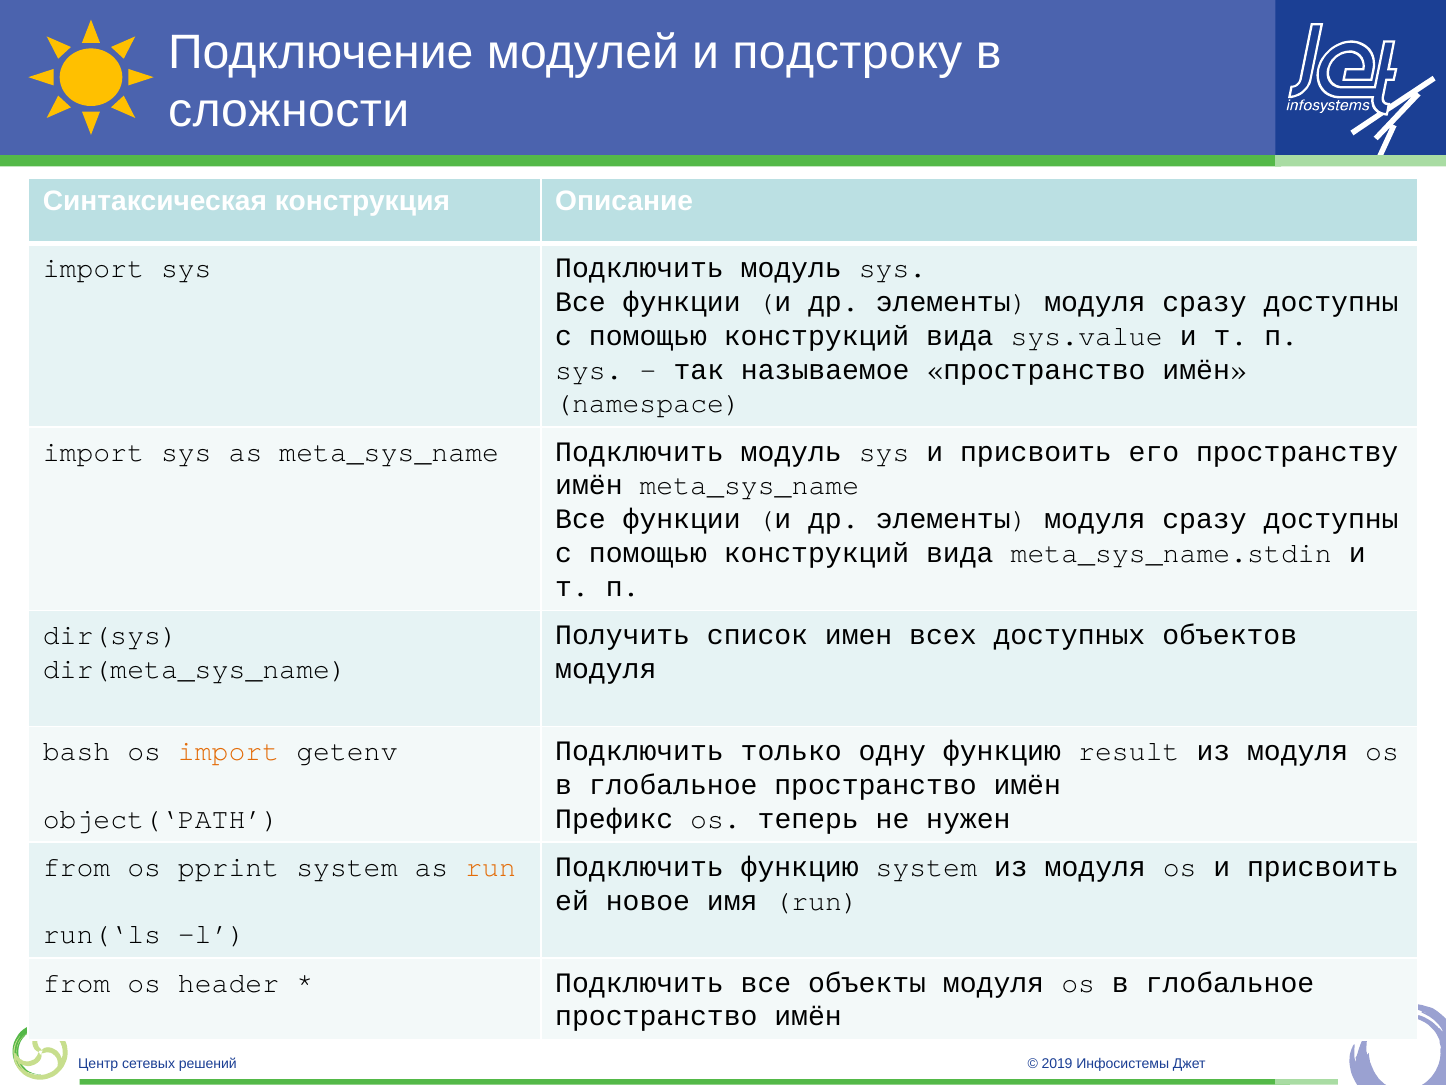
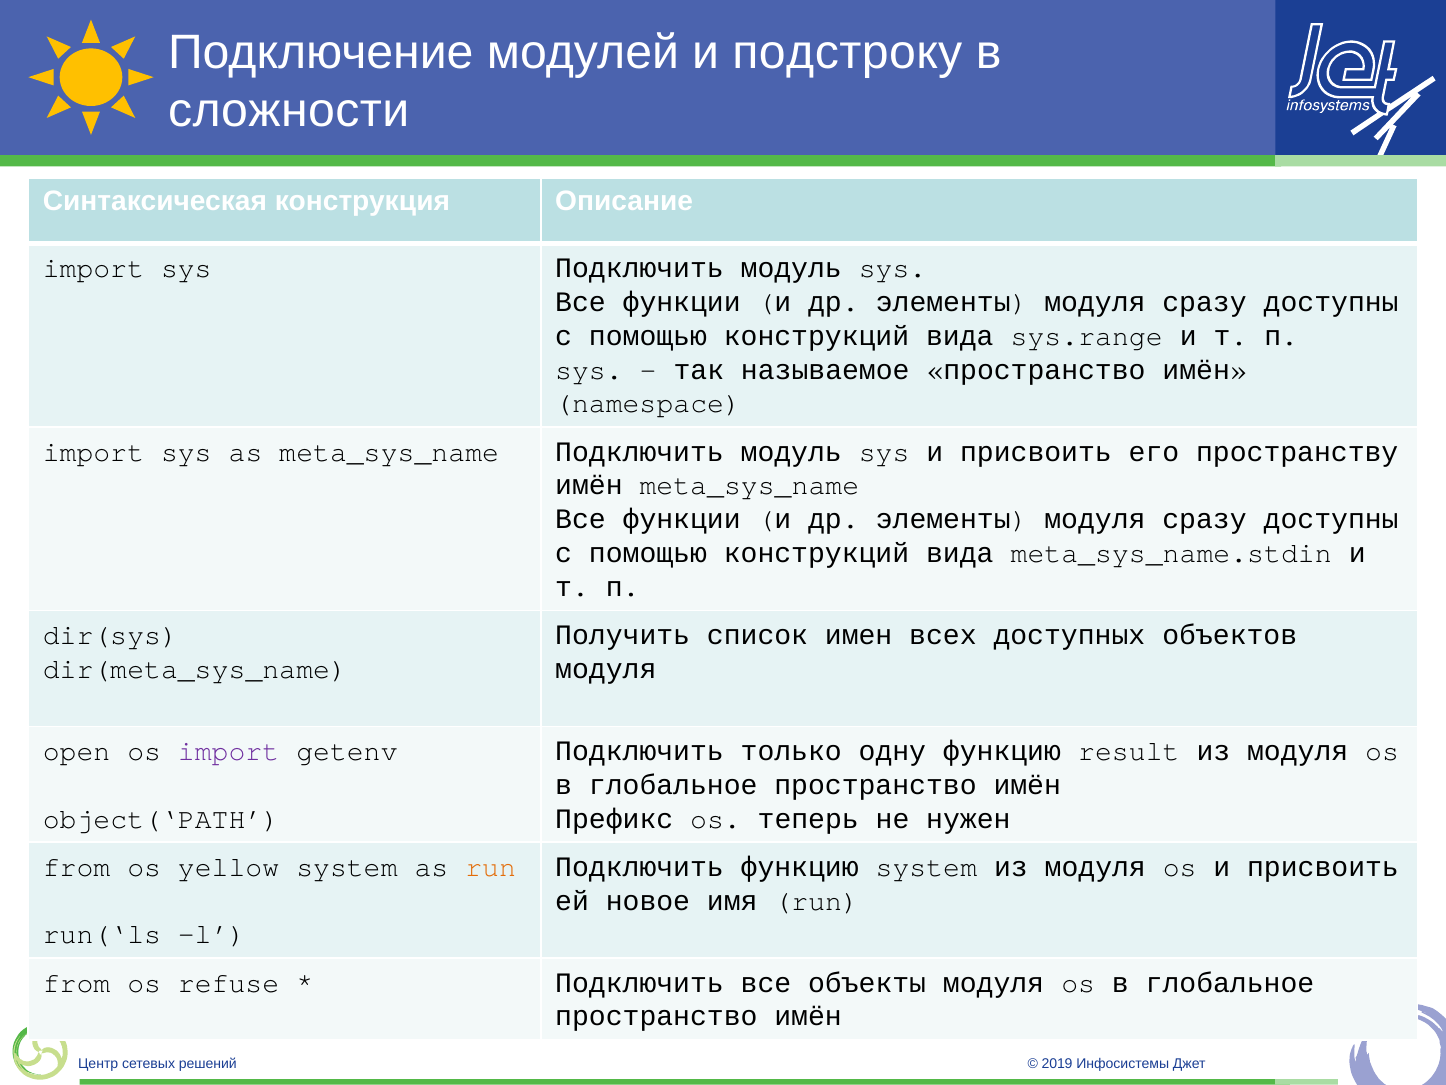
sys.value: sys.value -> sys.range
bash: bash -> open
import at (229, 751) colour: orange -> purple
pprint: pprint -> yellow
header: header -> refuse
